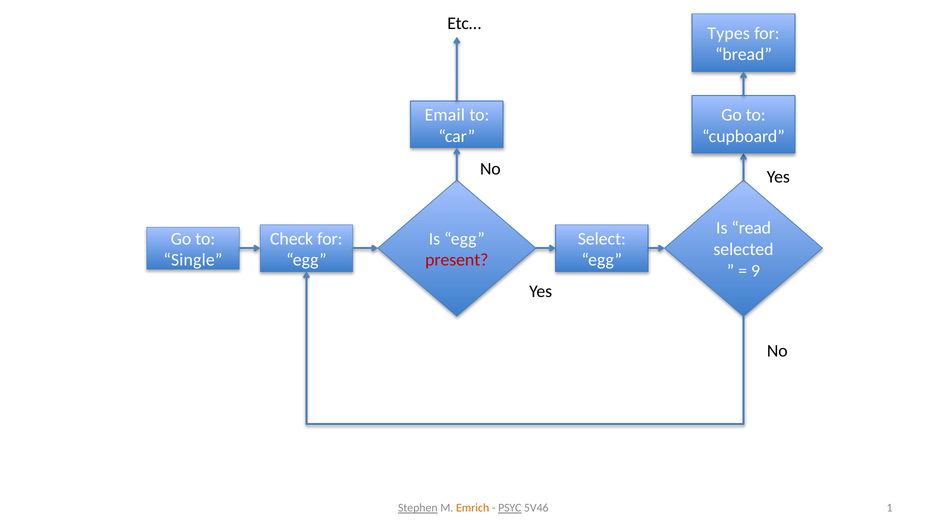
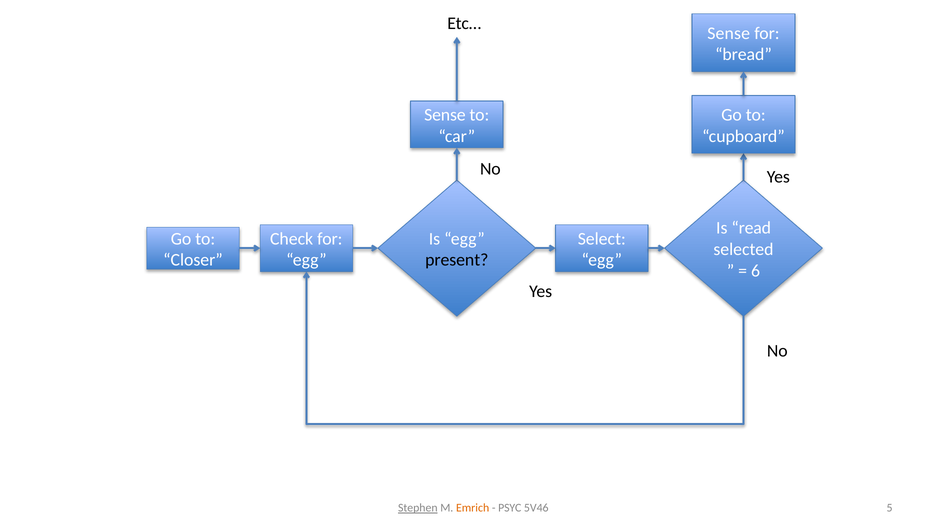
Types at (729, 33): Types -> Sense
Email at (445, 115): Email -> Sense
Single: Single -> Closer
present colour: red -> black
9: 9 -> 6
PSYC underline: present -> none
1: 1 -> 5
